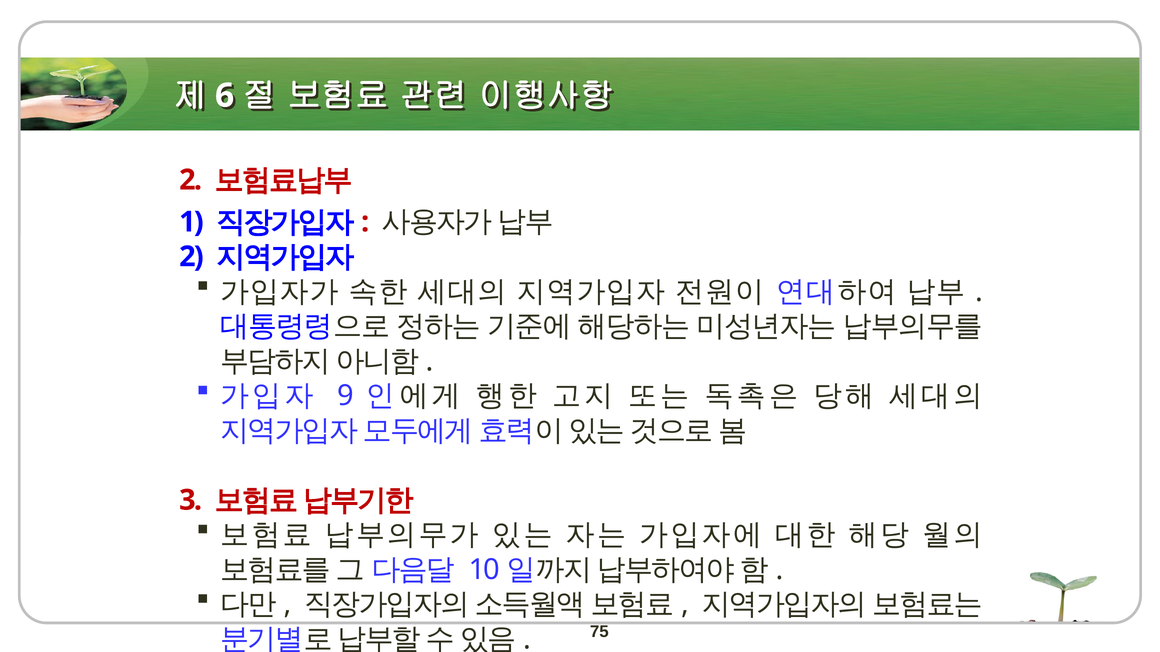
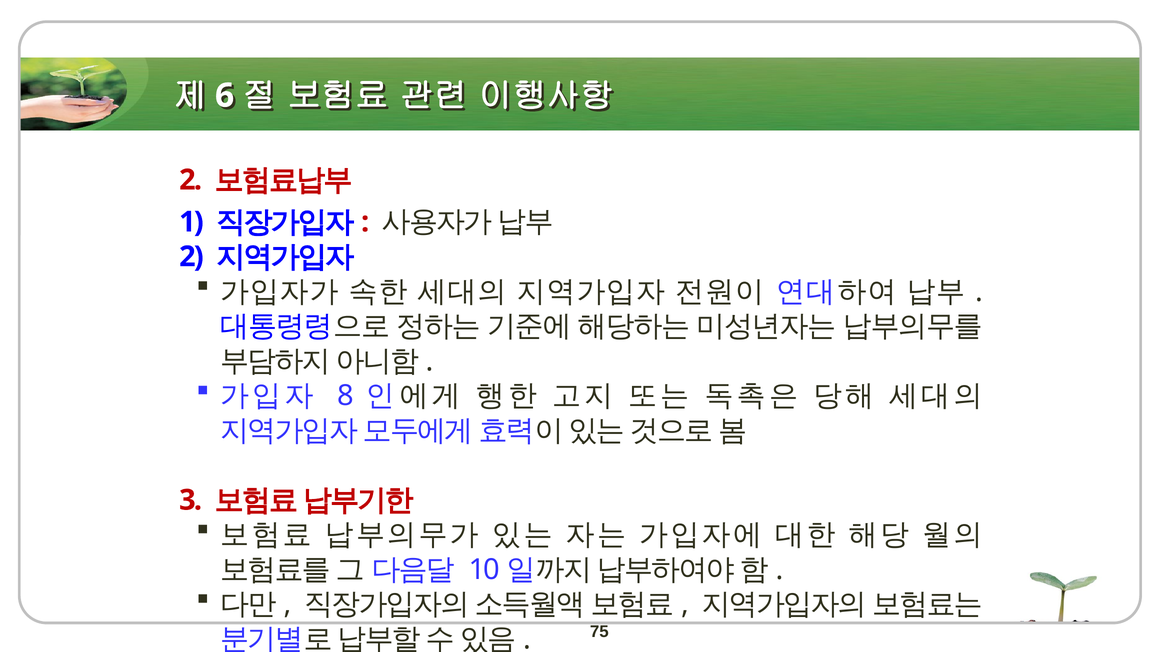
9: 9 -> 8
